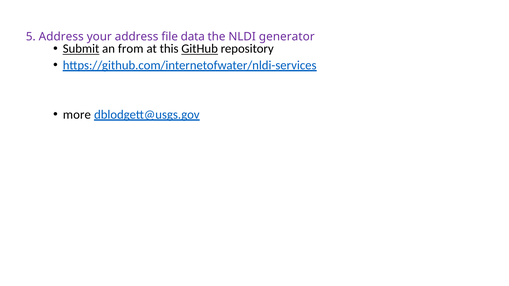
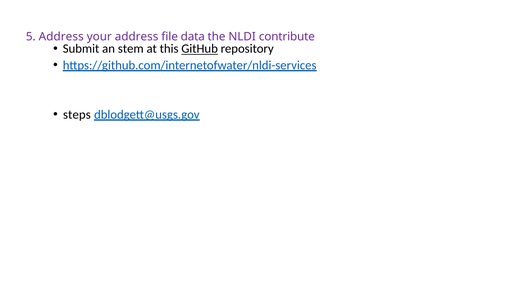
generator: generator -> contribute
Submit underline: present -> none
from: from -> stem
more: more -> steps
